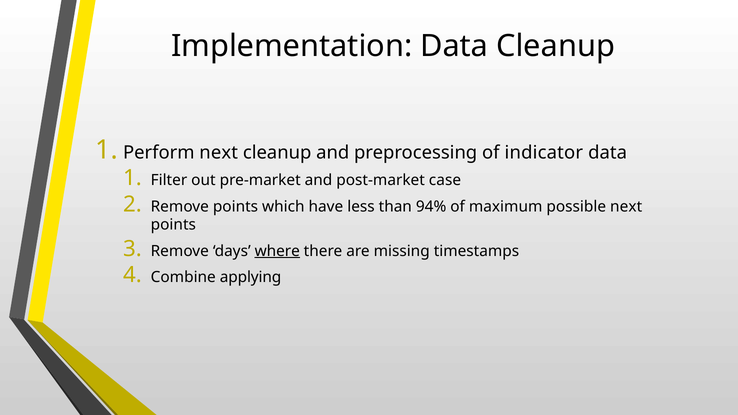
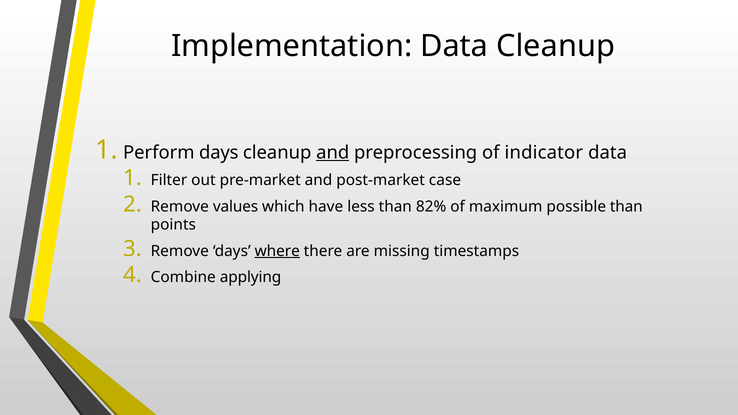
Perform next: next -> days
and at (333, 153) underline: none -> present
Remove points: points -> values
94%: 94% -> 82%
possible next: next -> than
